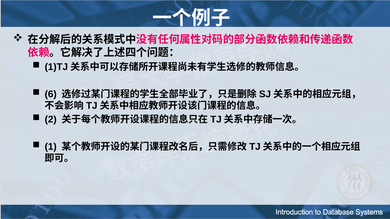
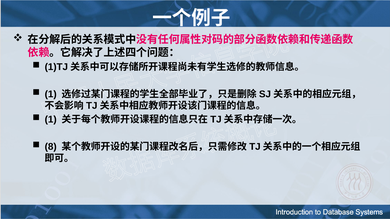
6 at (51, 94): 6 -> 1
2 at (51, 120): 2 -> 1
1: 1 -> 8
